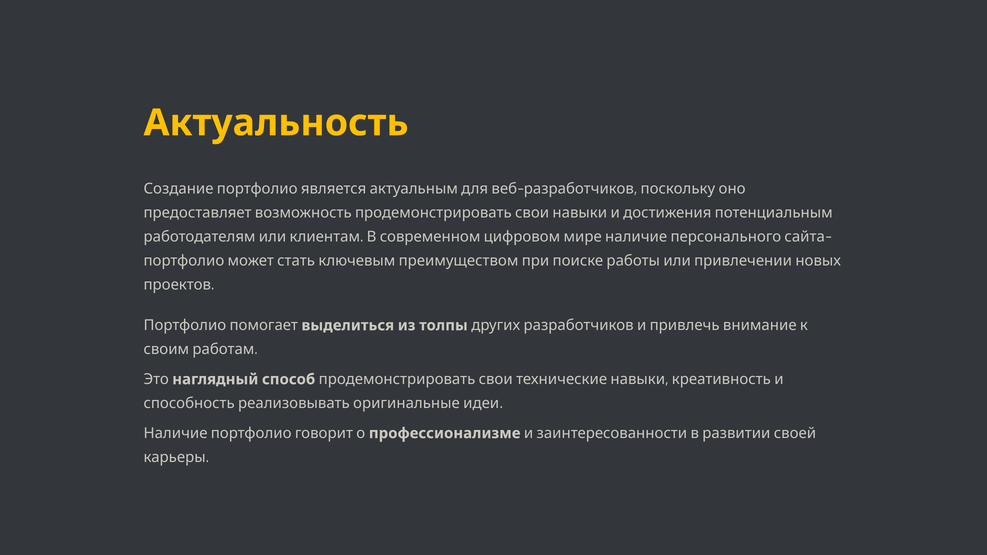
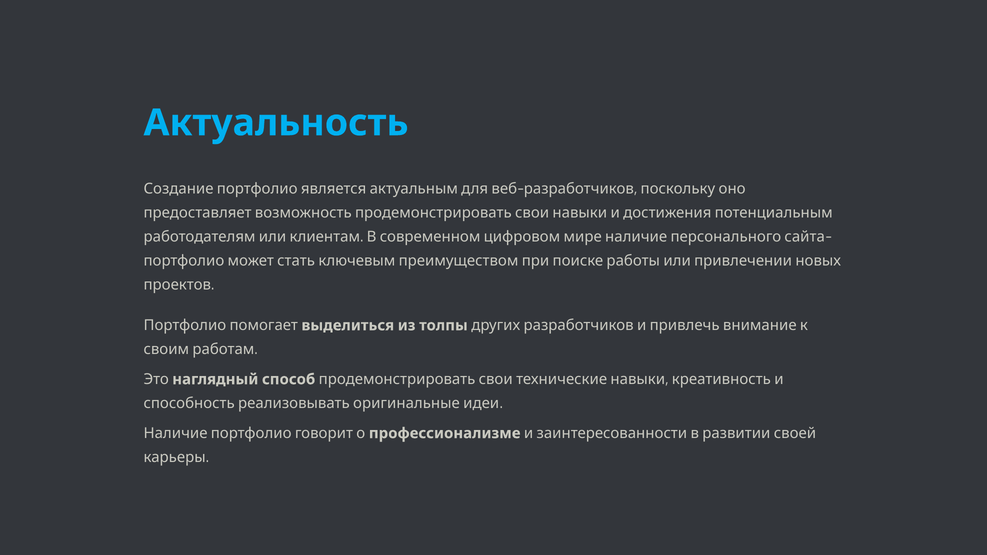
Актуальность colour: yellow -> light blue
